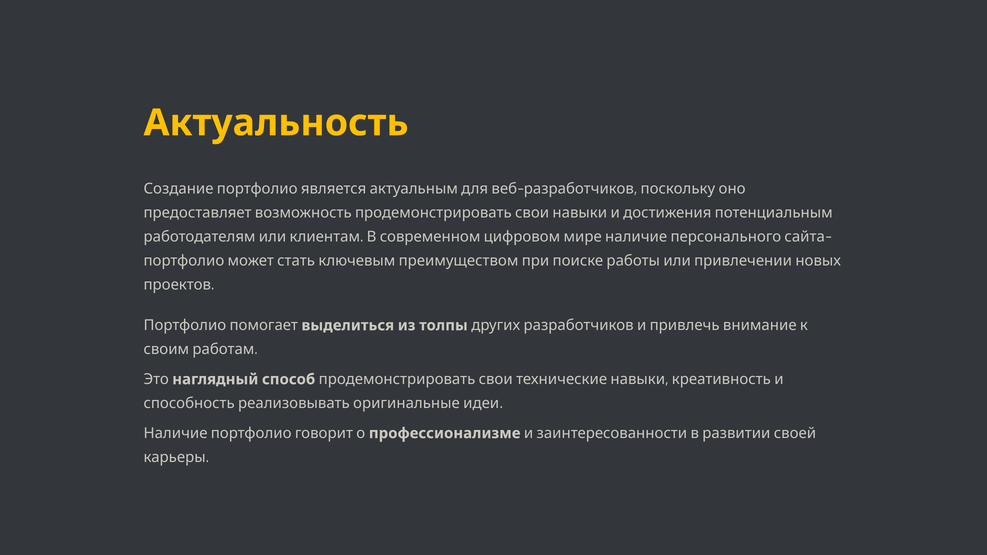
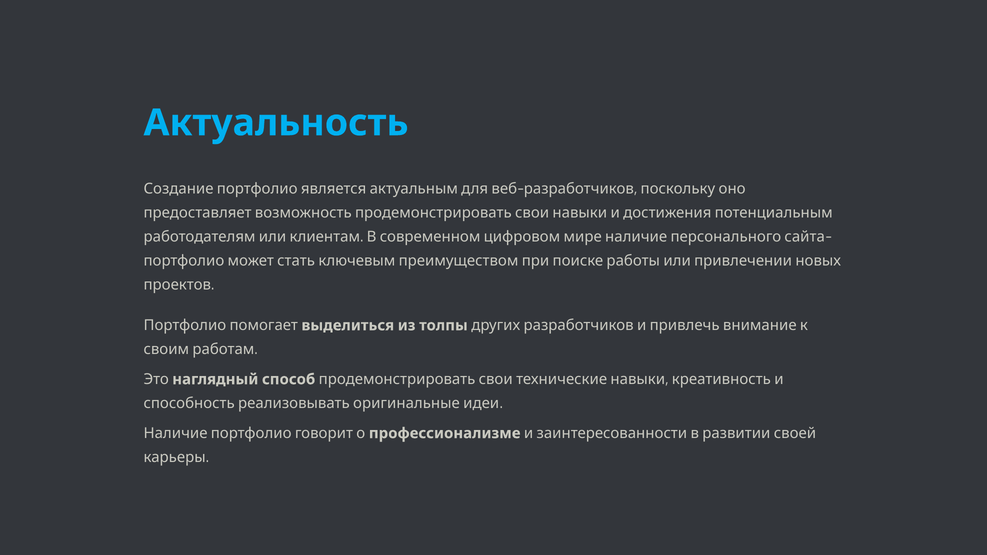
Актуальность colour: yellow -> light blue
